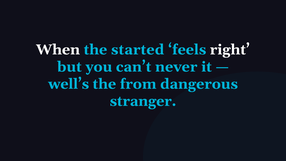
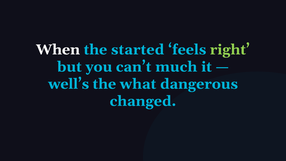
right colour: white -> light green
never: never -> much
from: from -> what
stranger: stranger -> changed
